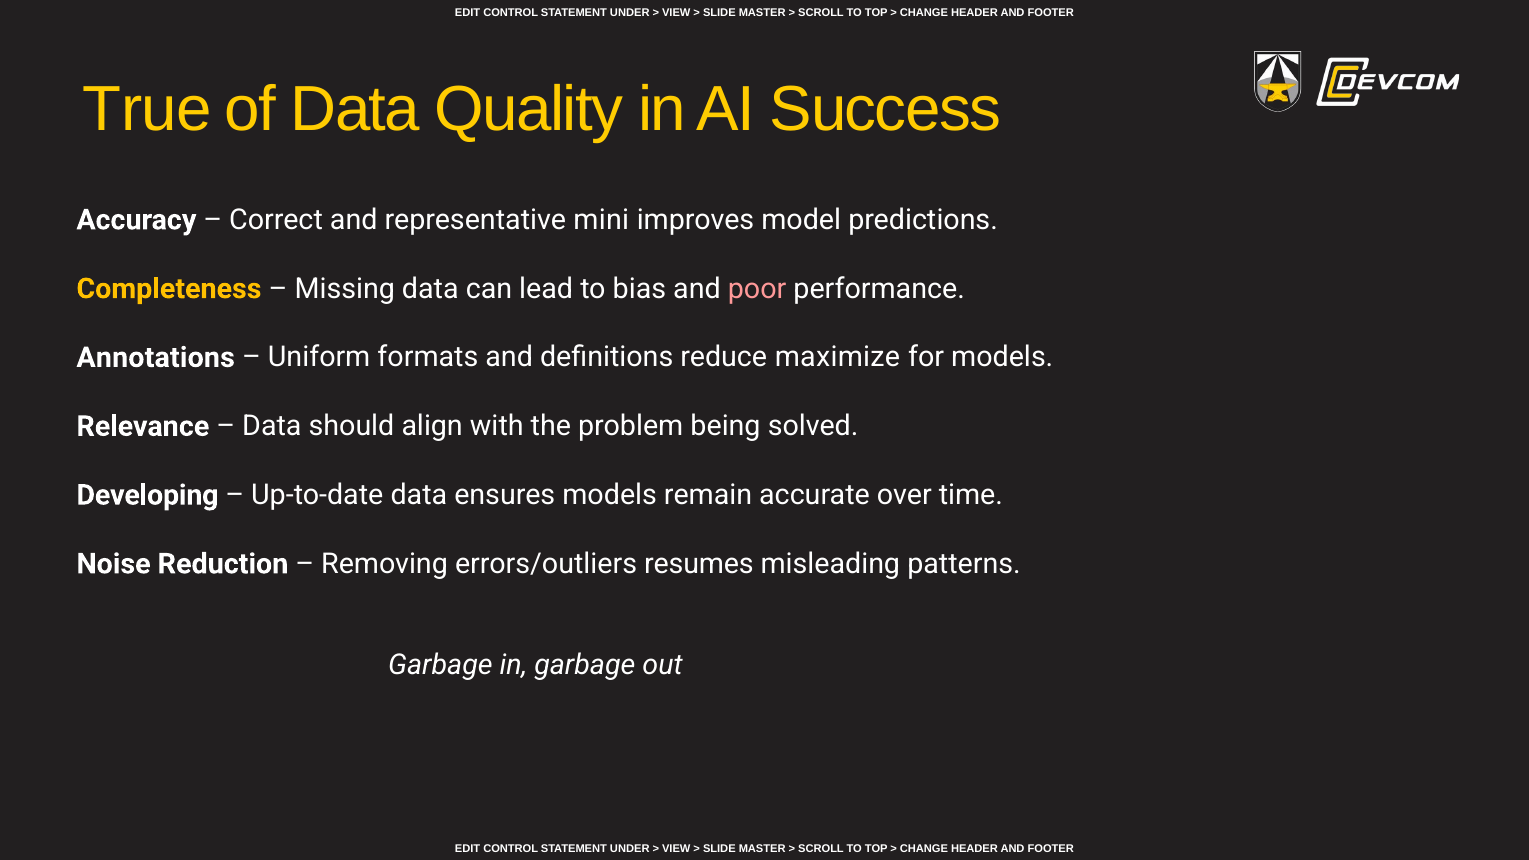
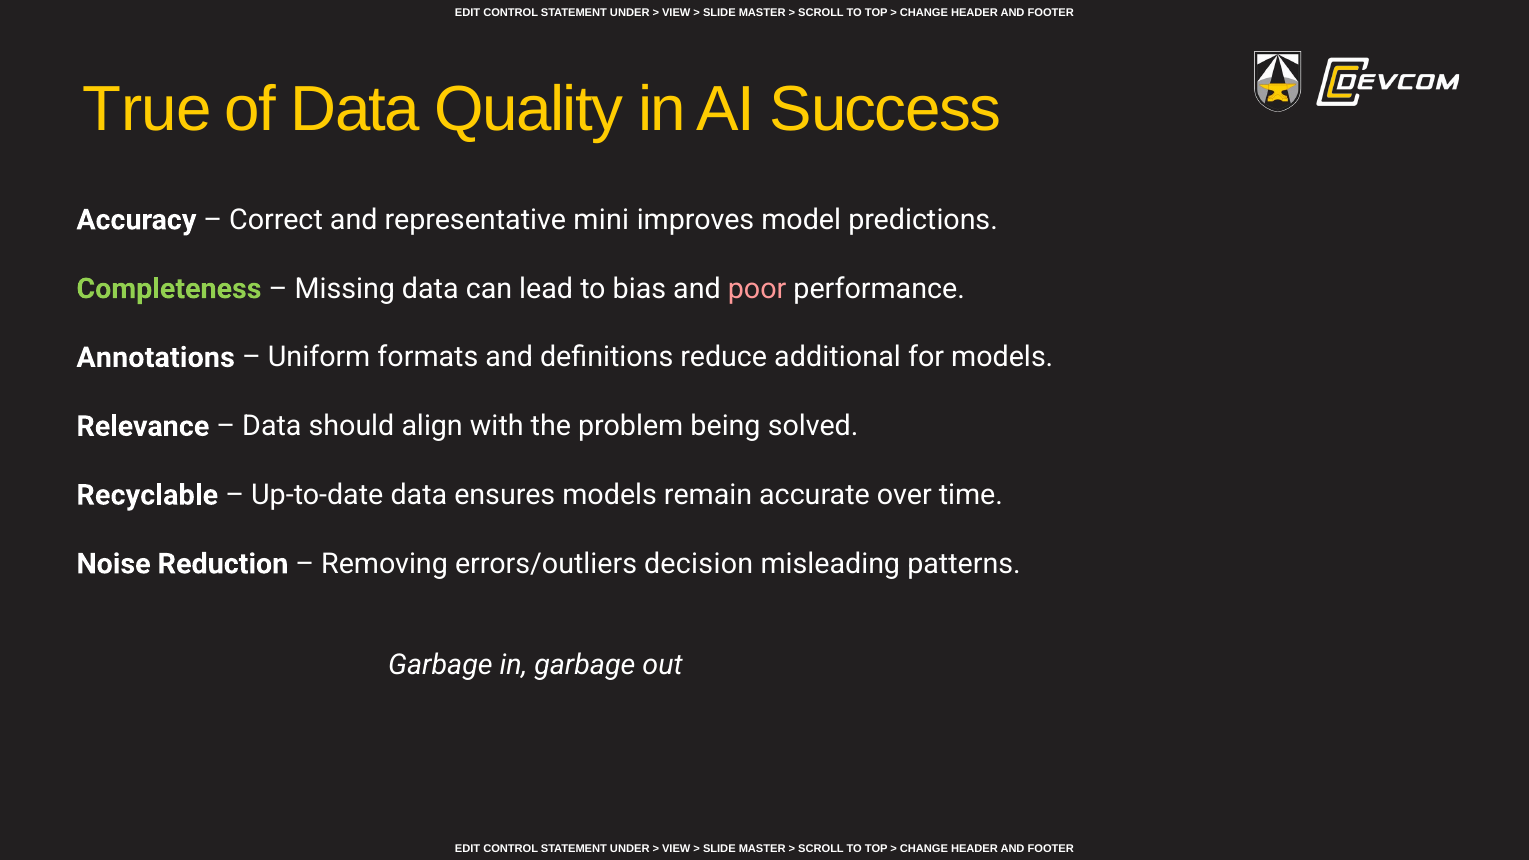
Completeness colour: yellow -> light green
maximize: maximize -> additional
Developing: Developing -> Recyclable
resumes: resumes -> decision
